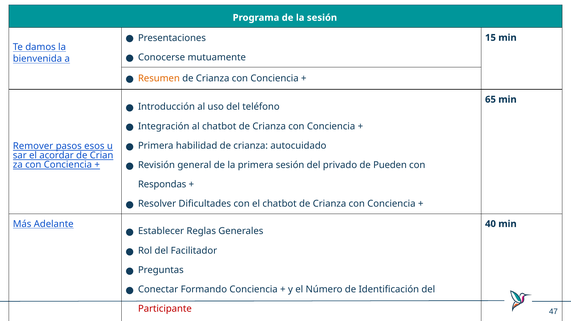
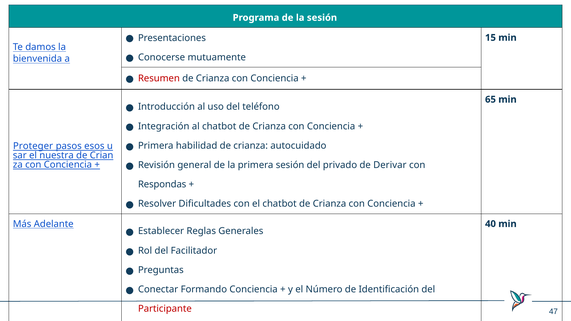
Resumen colour: orange -> red
Remover: Remover -> Proteger
acordar: acordar -> nuestra
Pueden: Pueden -> Derivar
